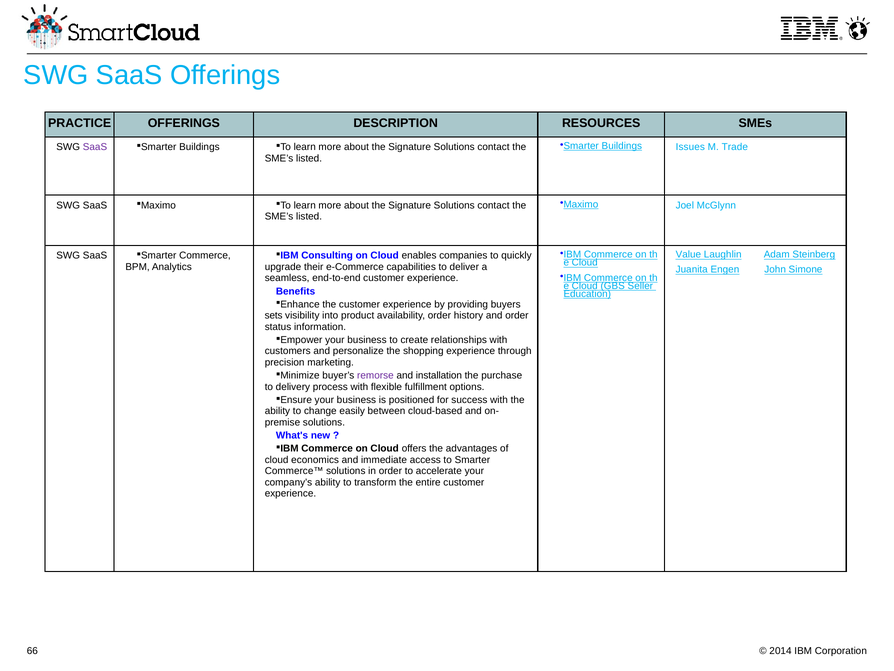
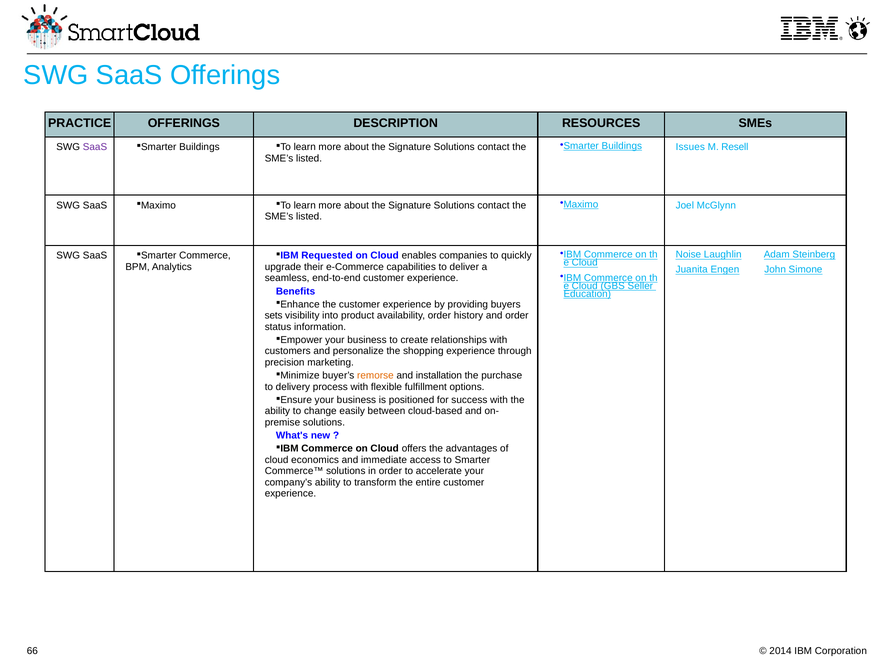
Trade: Trade -> Resell
Value: Value -> Noise
Consulting: Consulting -> Requested
remorse colour: purple -> orange
